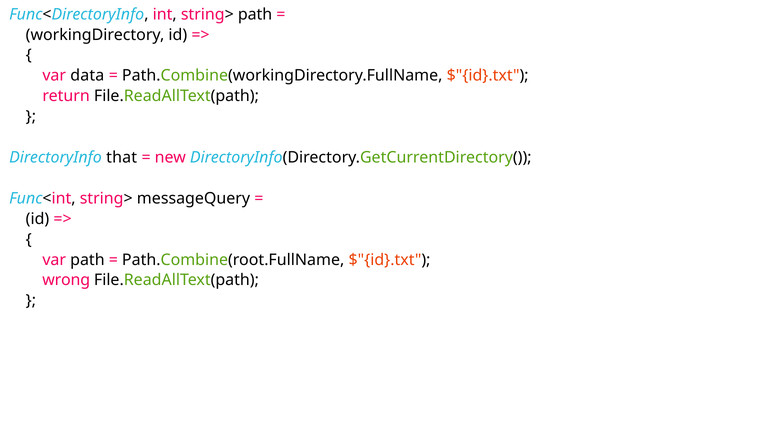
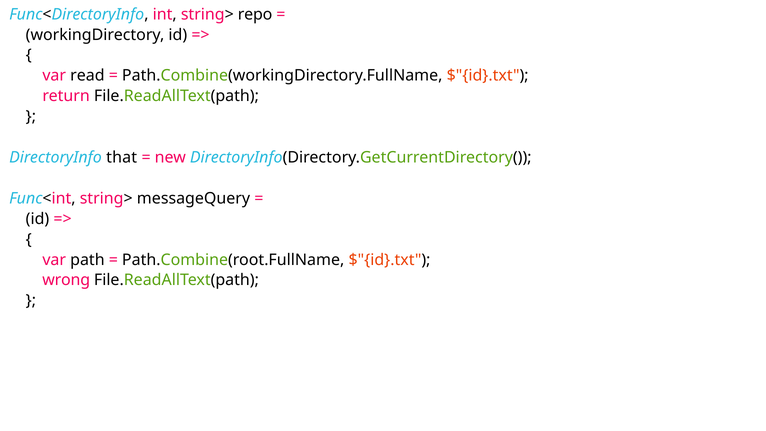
string> path: path -> repo
data: data -> read
